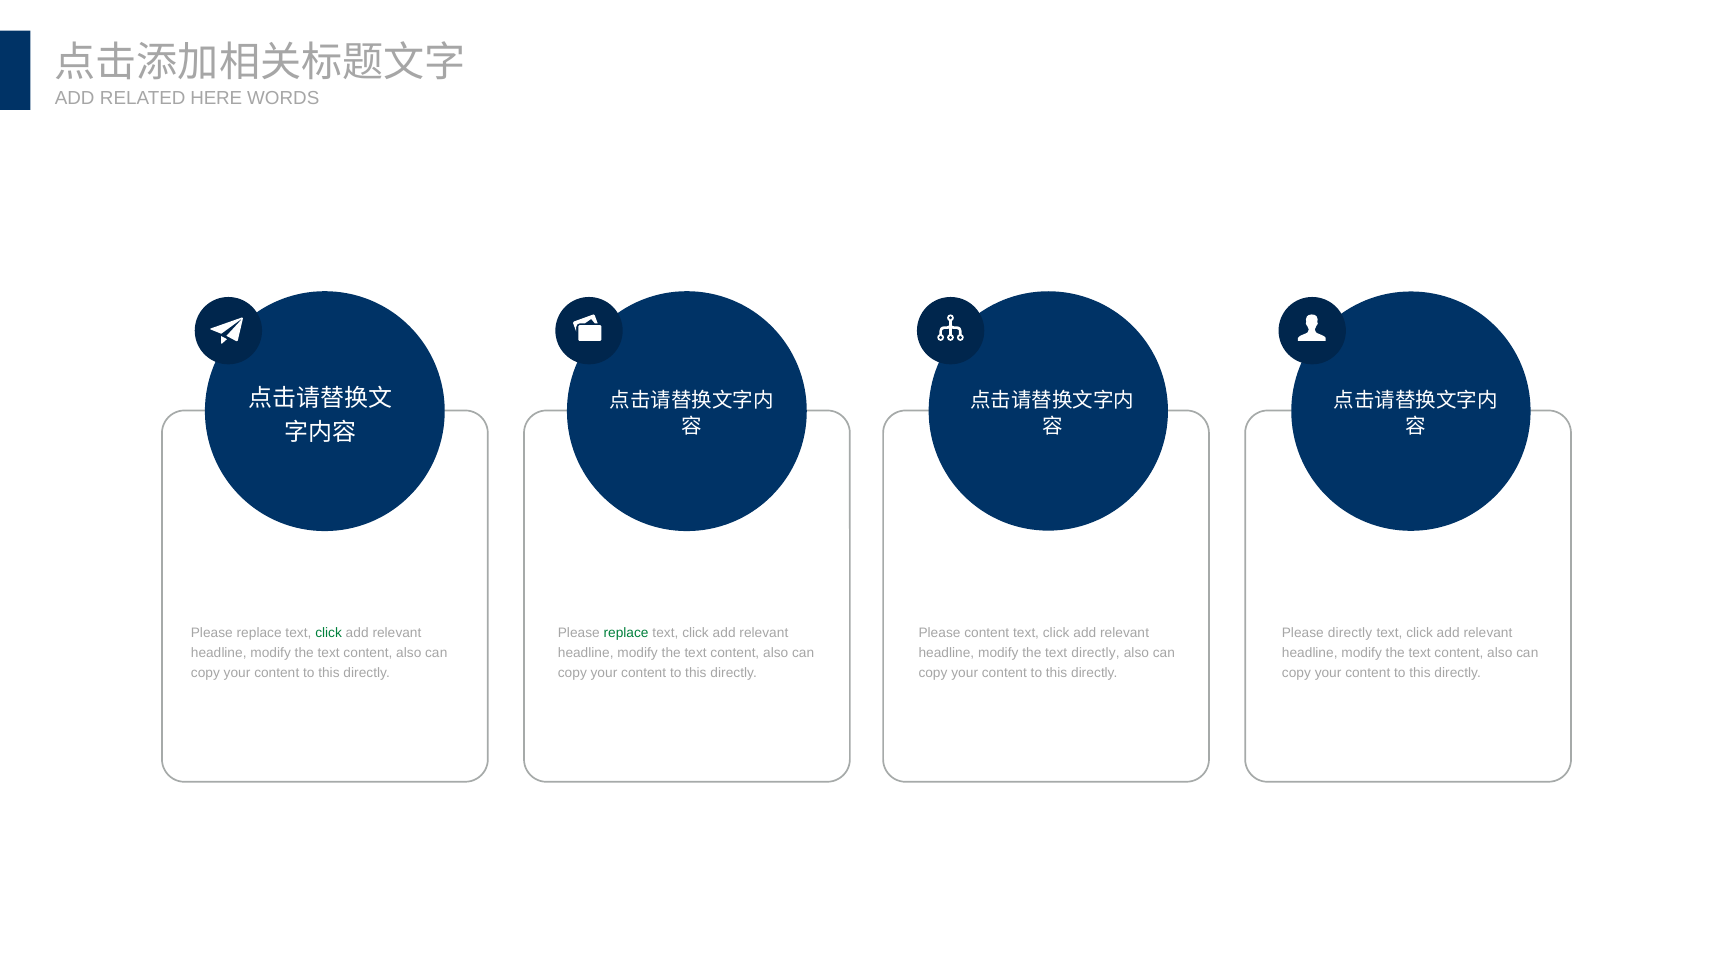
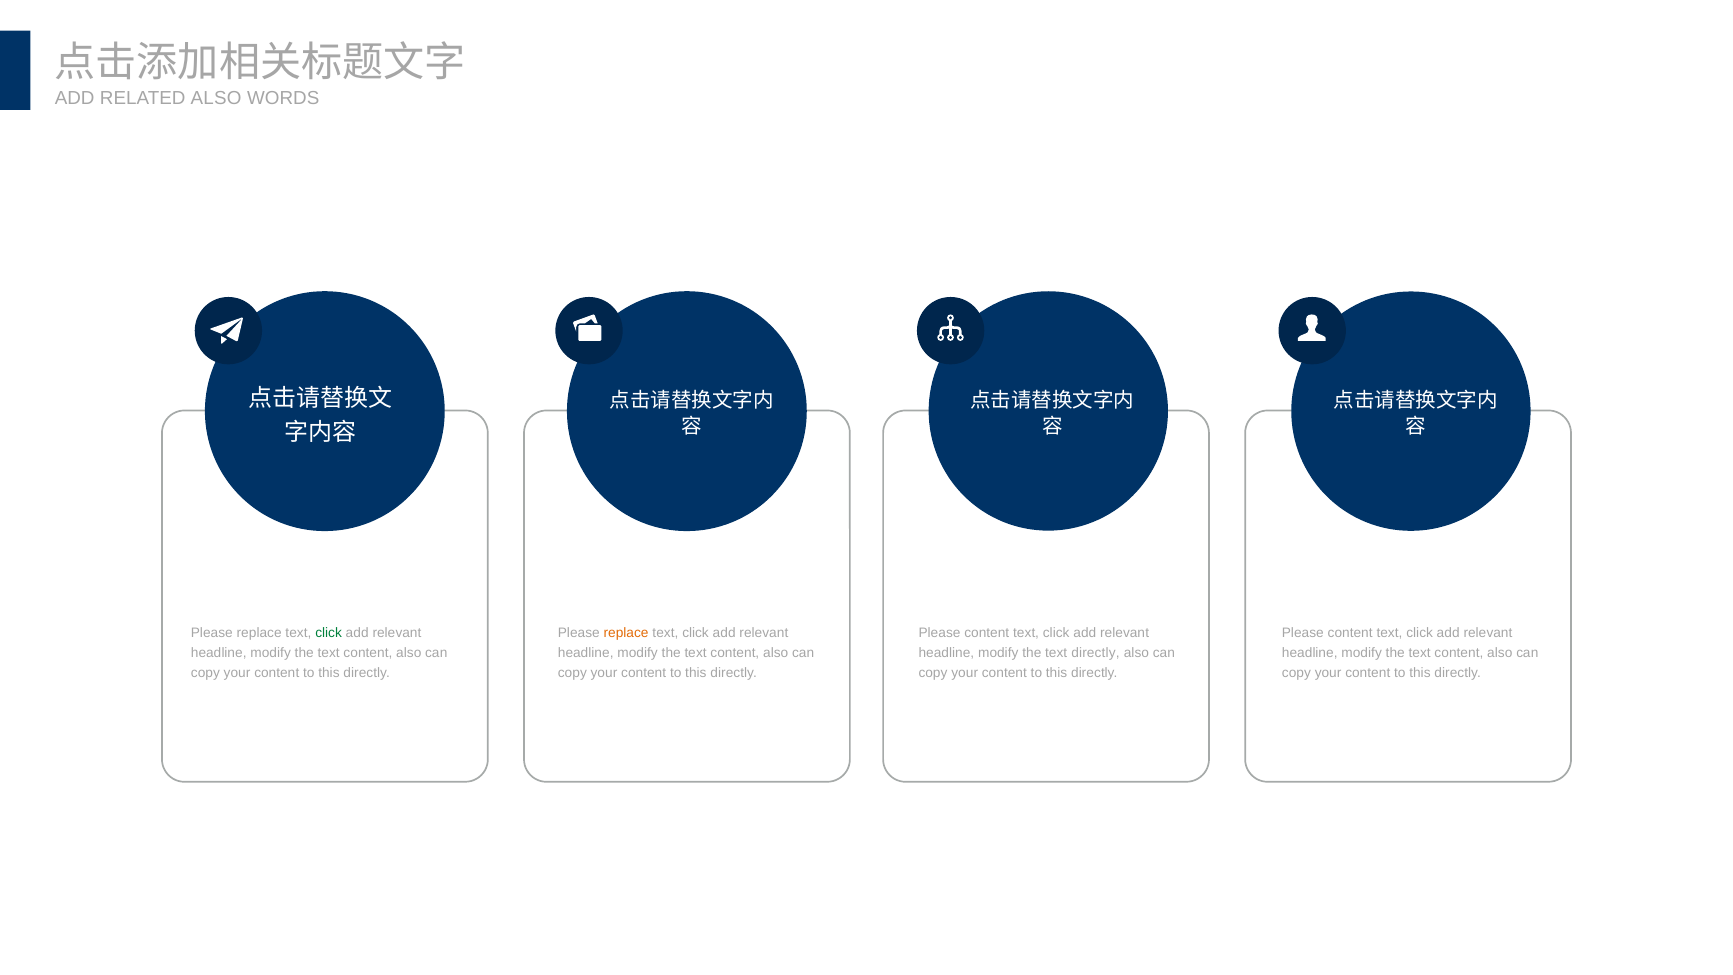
RELATED HERE: HERE -> ALSO
replace at (626, 633) colour: green -> orange
directly at (1350, 633): directly -> content
